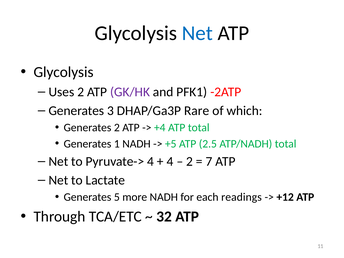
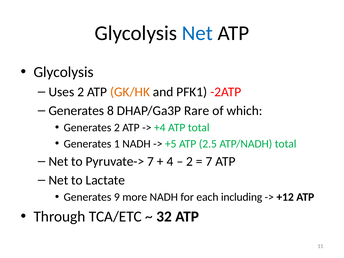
GK/HK colour: purple -> orange
3: 3 -> 8
Pyruvate-> 4: 4 -> 7
5: 5 -> 9
readings: readings -> including
